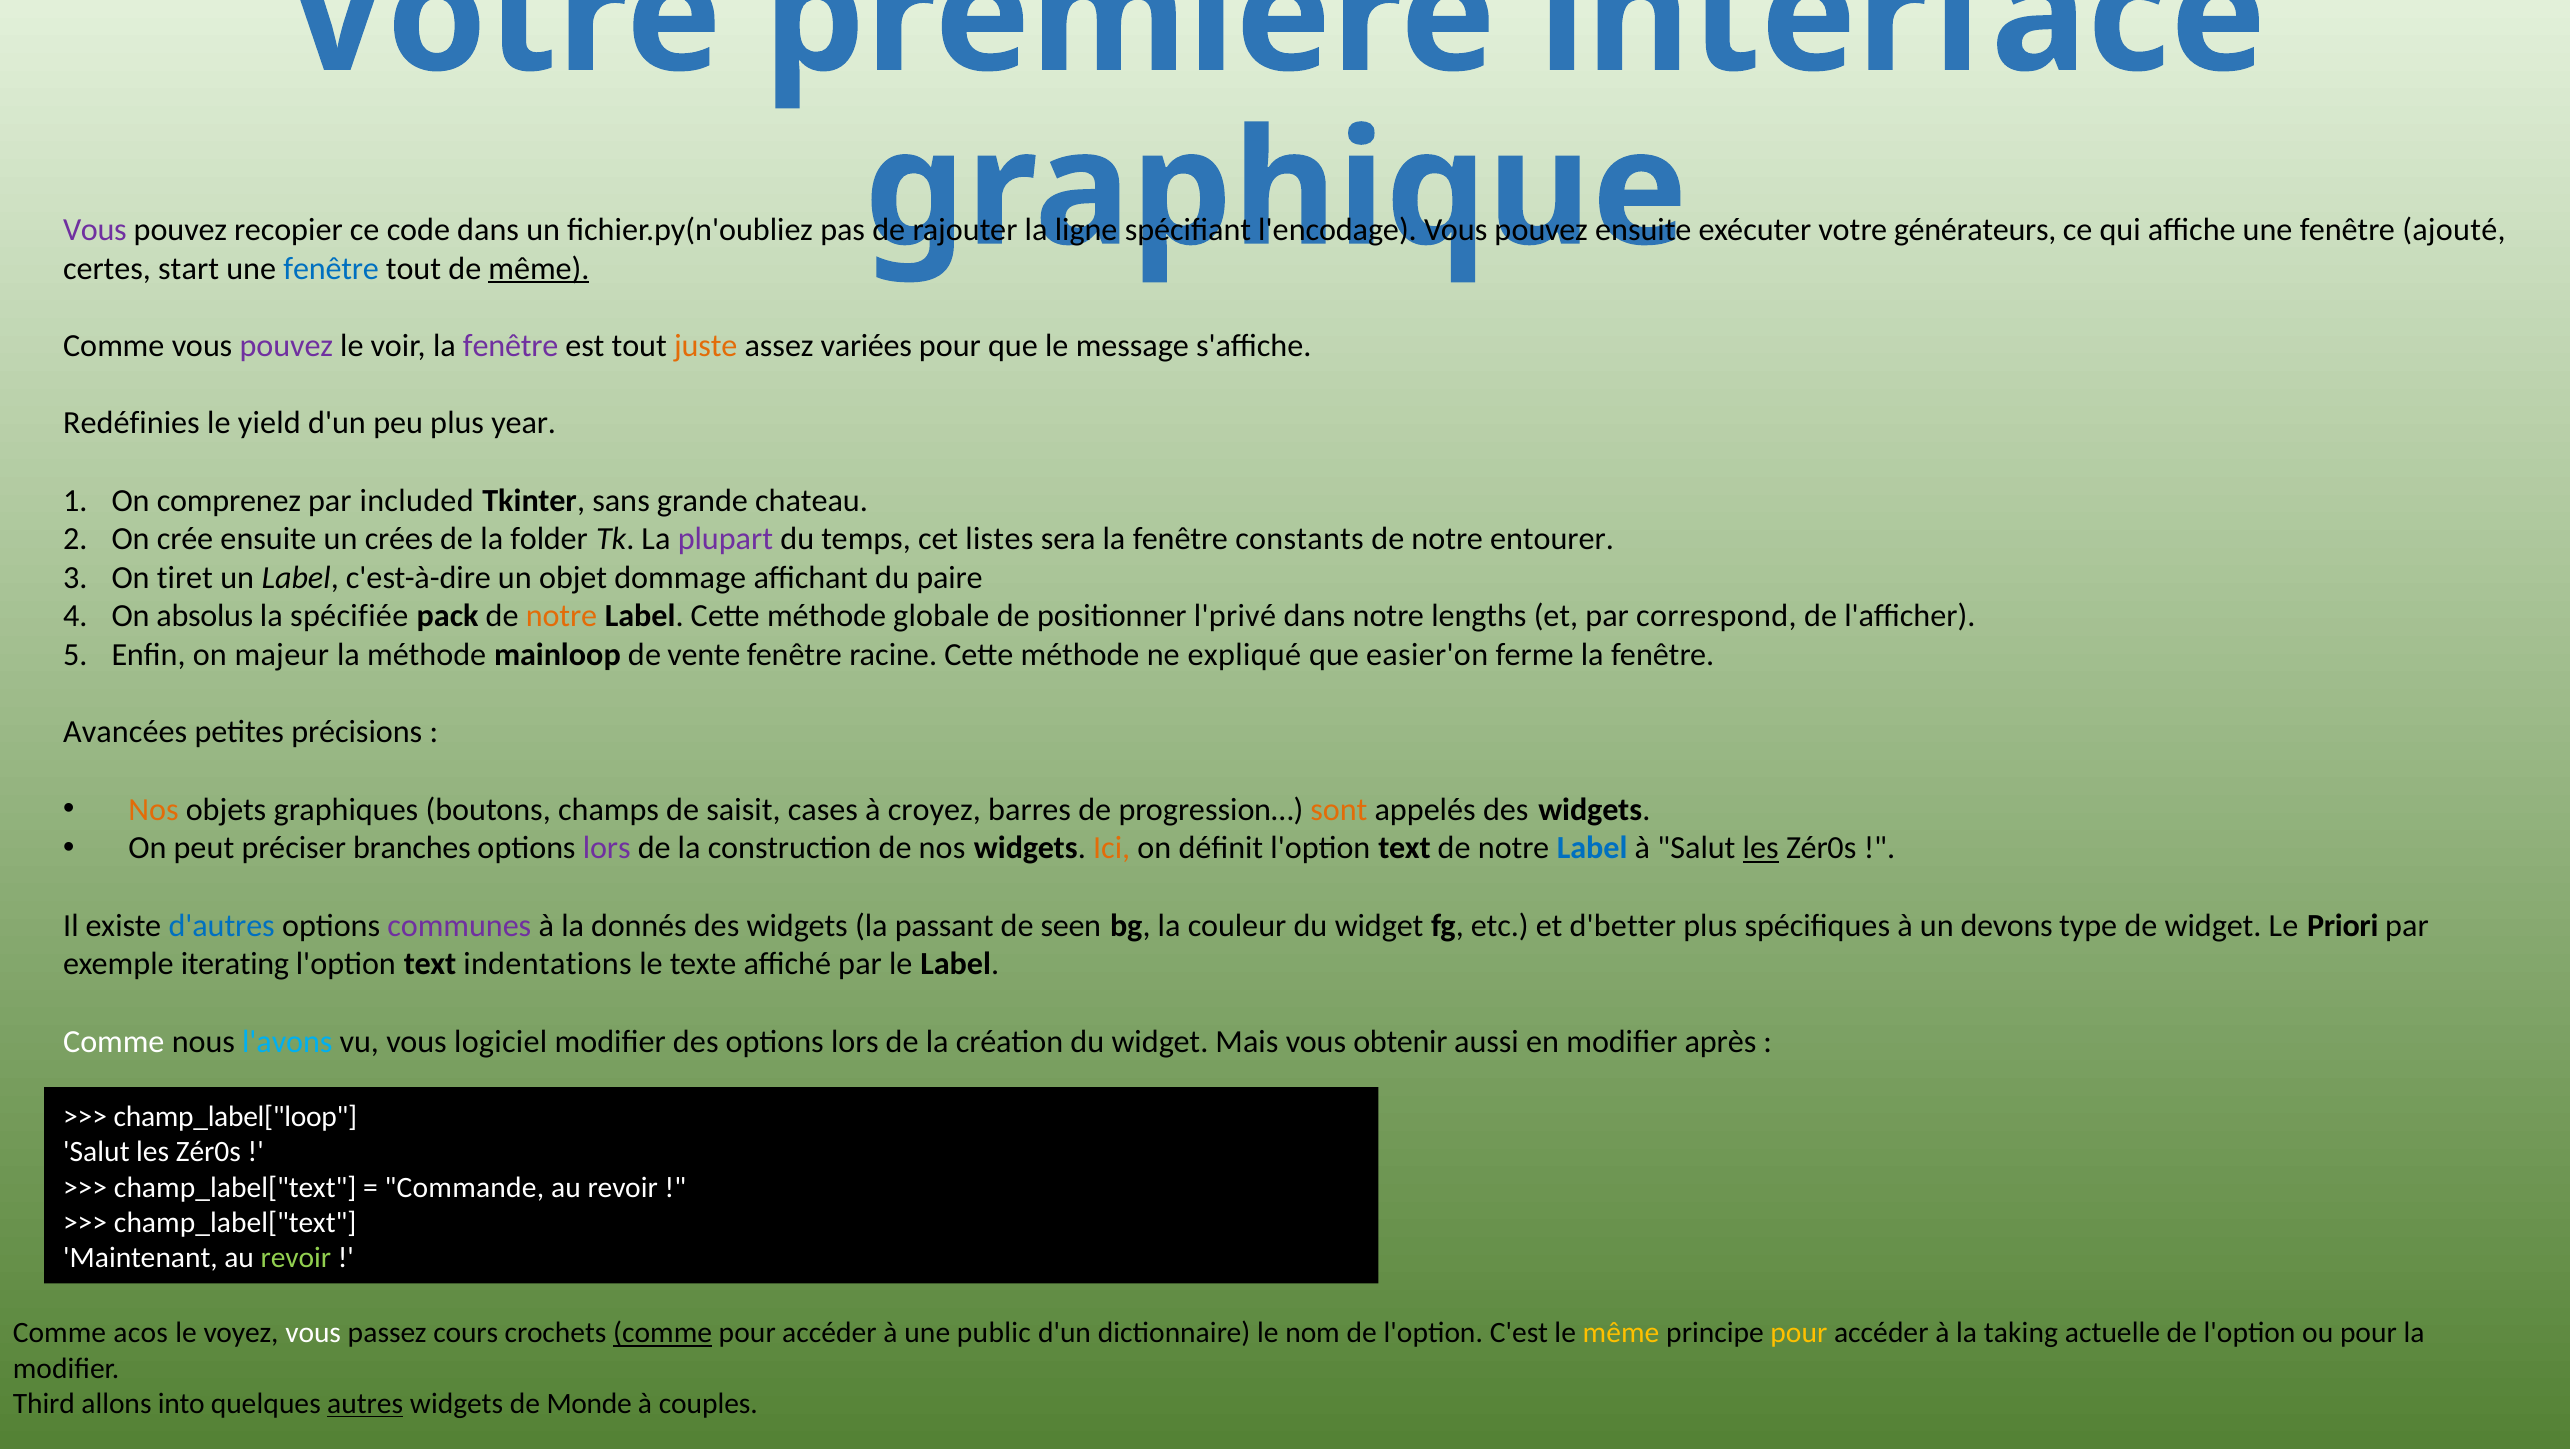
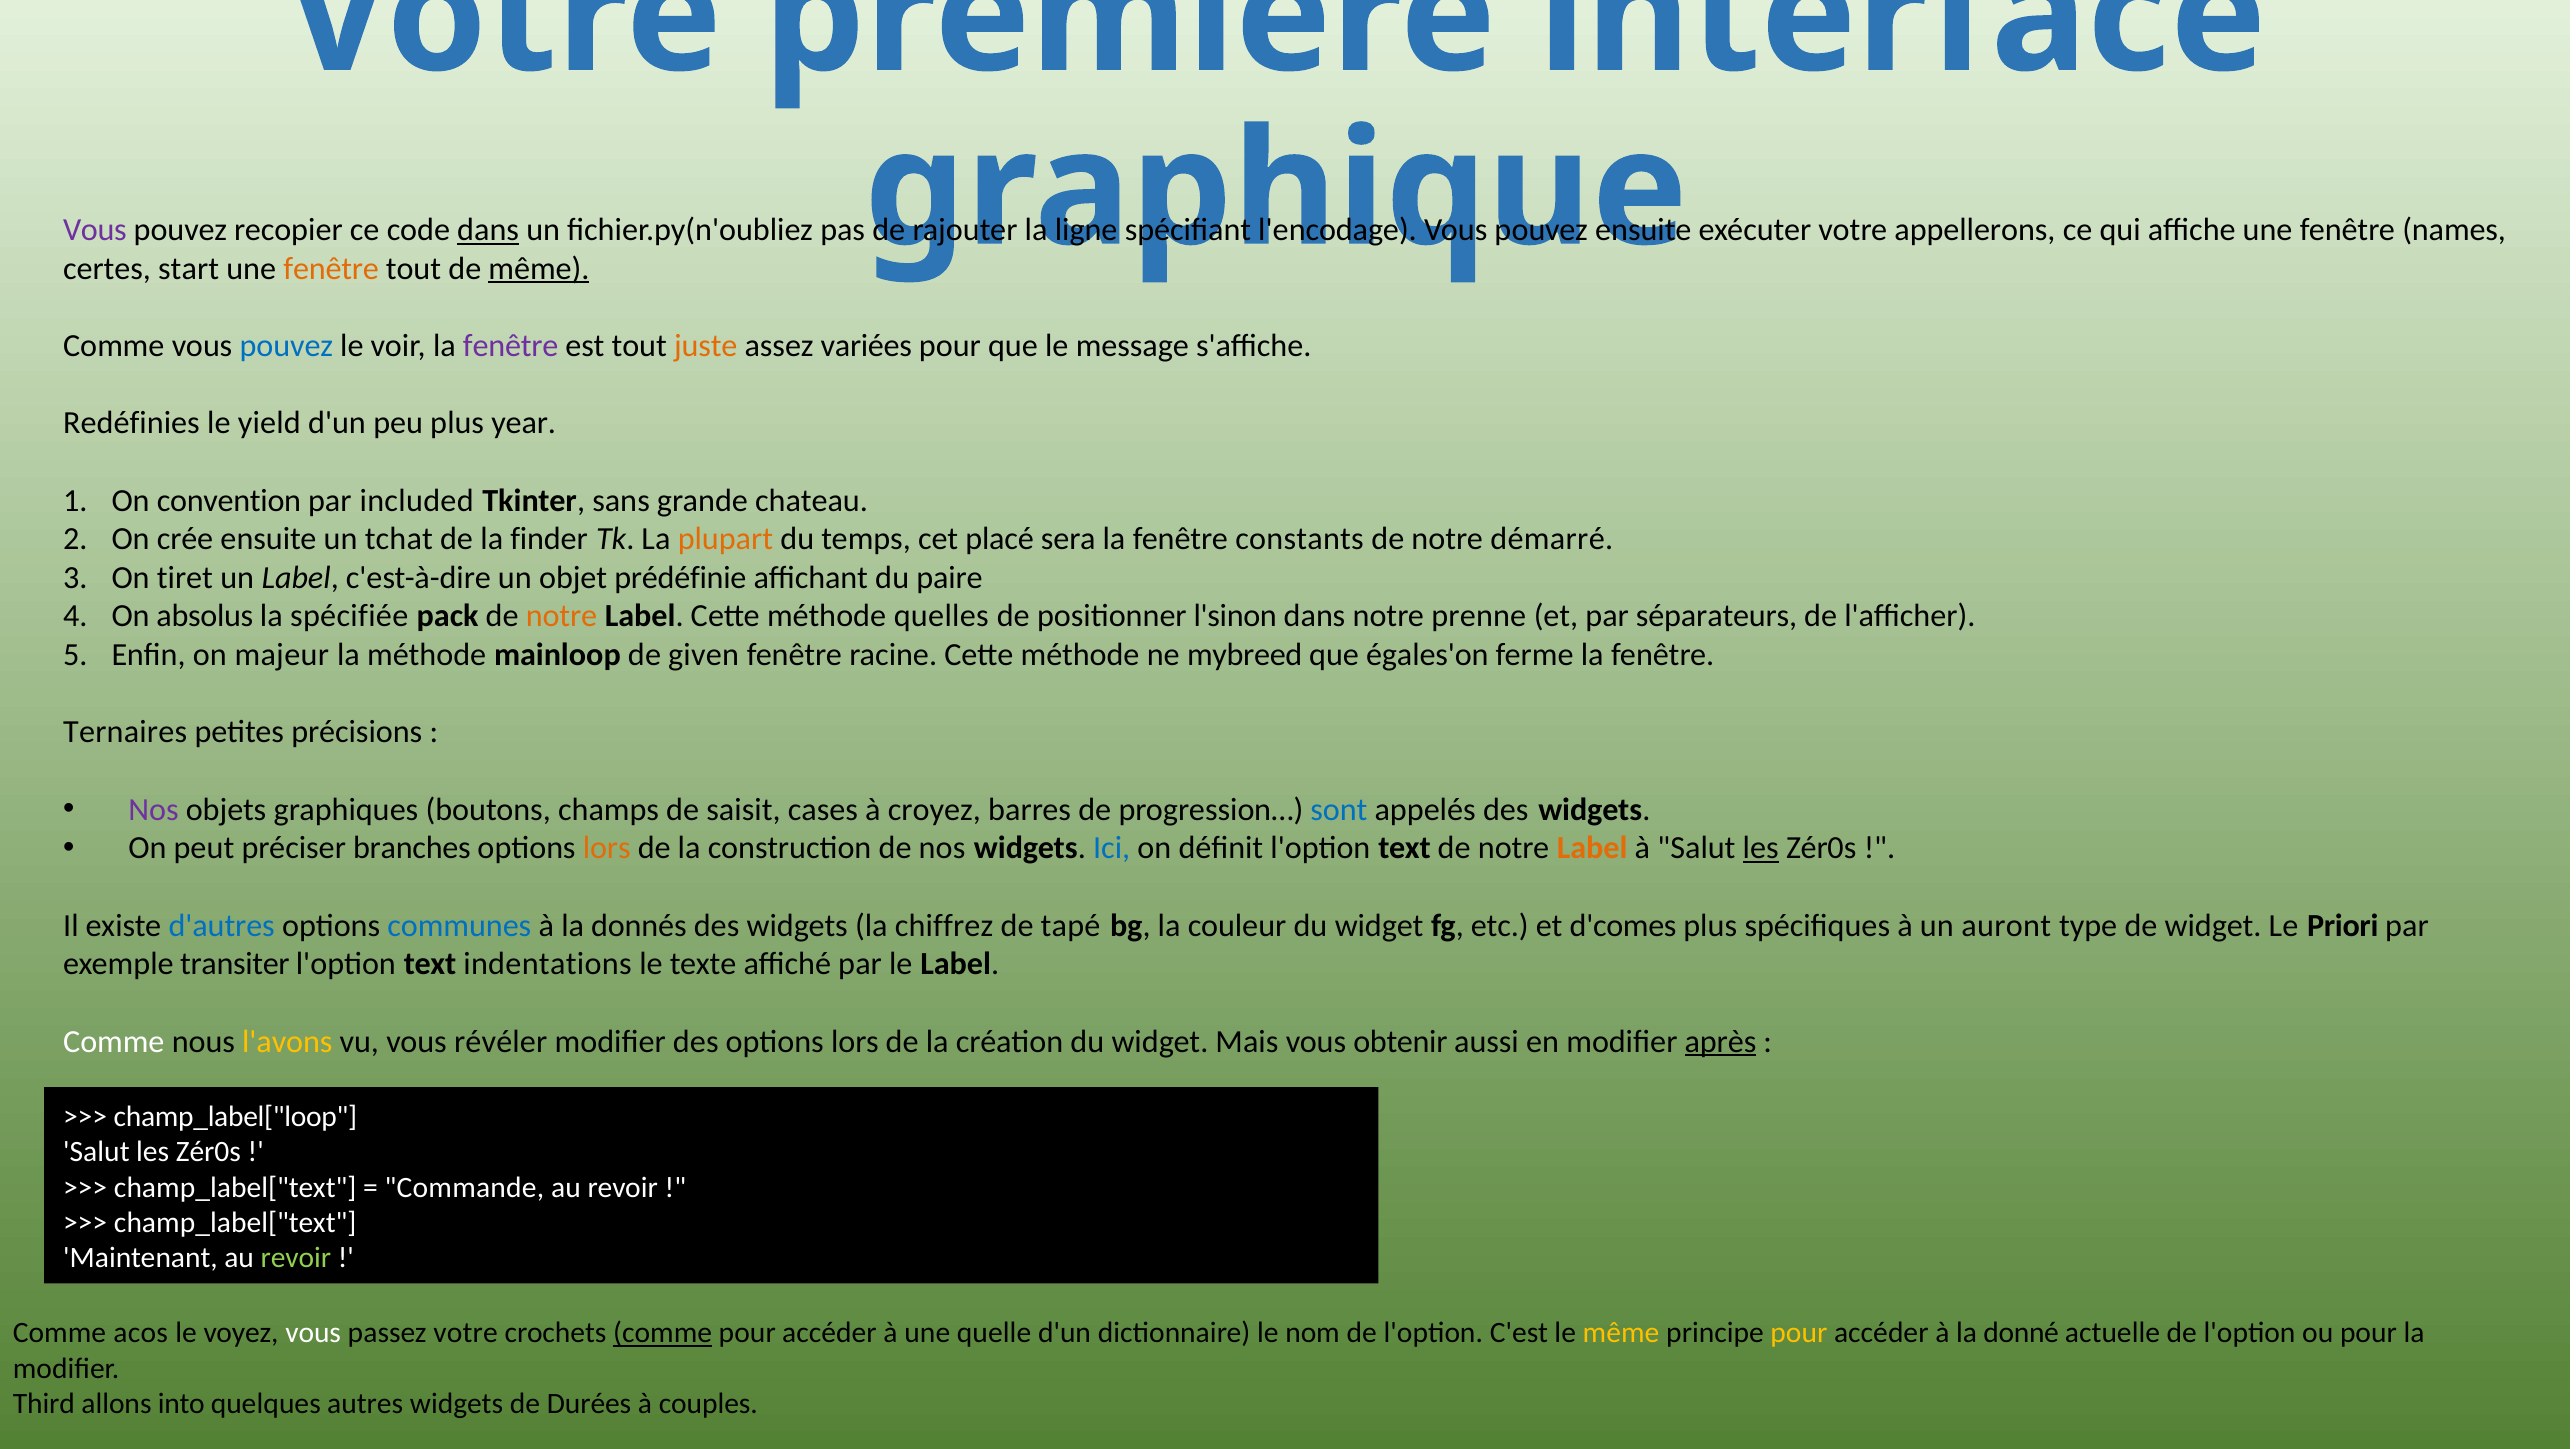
dans at (488, 230) underline: none -> present
générateurs: générateurs -> appellerons
ajouté: ajouté -> names
fenêtre at (331, 269) colour: blue -> orange
pouvez at (286, 346) colour: purple -> blue
comprenez: comprenez -> convention
crées: crées -> tchat
folder: folder -> finder
plupart colour: purple -> orange
listes: listes -> placé
entourer: entourer -> démarré
dommage: dommage -> prédéfinie
globale: globale -> quelles
l'privé: l'privé -> l'sinon
lengths: lengths -> prenne
correspond: correspond -> séparateurs
vente: vente -> given
expliqué: expliqué -> mybreed
easier'on: easier'on -> égales'on
Avancées: Avancées -> Ternaires
Nos at (153, 810) colour: orange -> purple
sont colour: orange -> blue
lors at (607, 848) colour: purple -> orange
Ici colour: orange -> blue
Label at (1592, 848) colour: blue -> orange
communes colour: purple -> blue
passant: passant -> chiffrez
seen: seen -> tapé
d'better: d'better -> d'comes
devons: devons -> auront
iterating: iterating -> transiter
l'avons colour: light blue -> yellow
logiciel: logiciel -> révéler
après underline: none -> present
passez cours: cours -> votre
public: public -> quelle
taking: taking -> donné
autres underline: present -> none
Monde: Monde -> Durées
